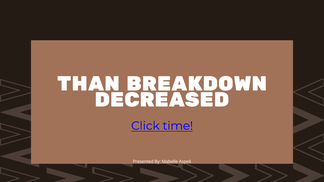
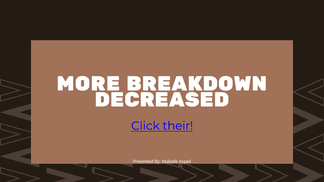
THAN: THAN -> MORE
time: time -> their
